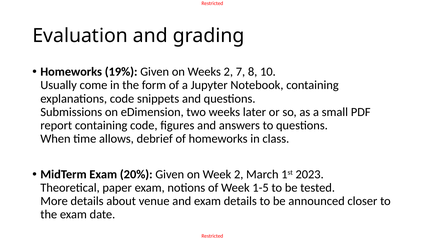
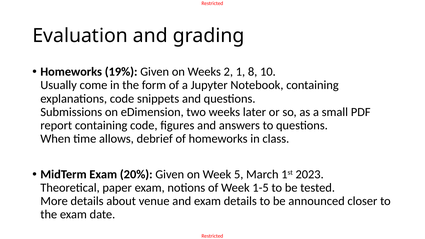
7: 7 -> 1
Week 2: 2 -> 5
